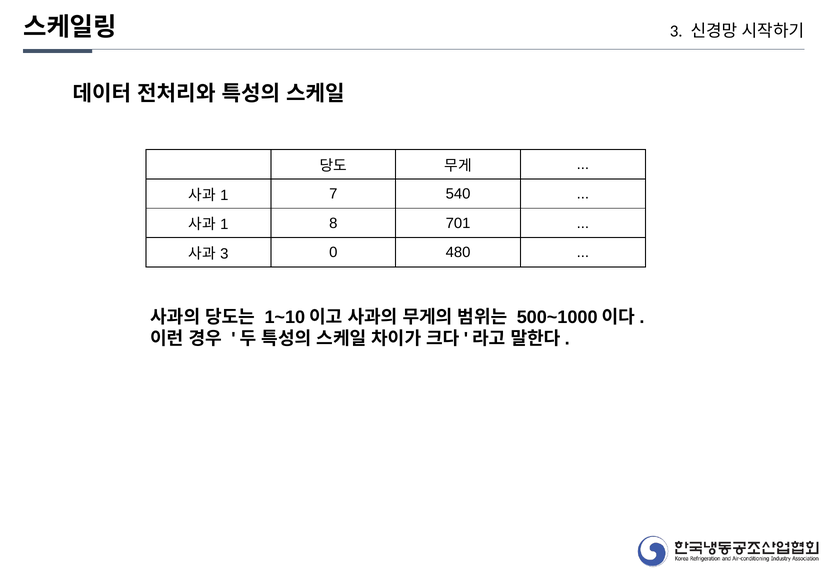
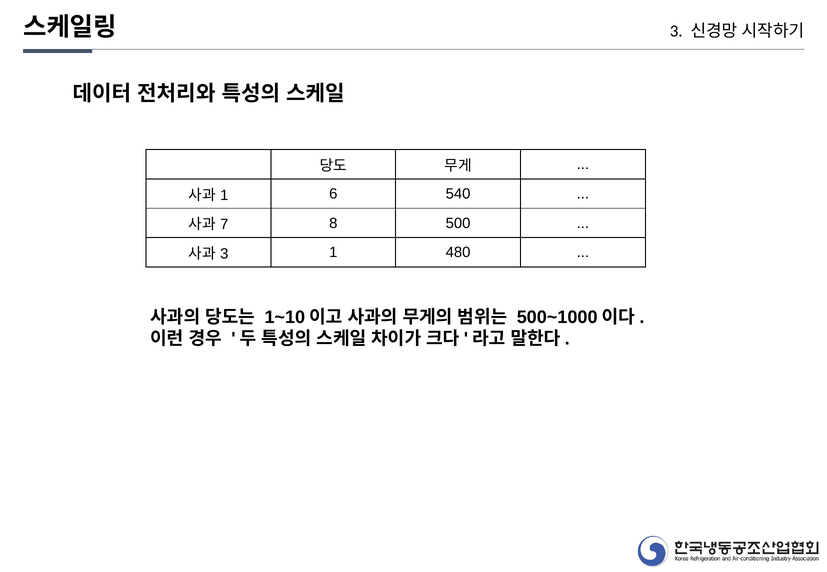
7: 7 -> 6
1 at (224, 225): 1 -> 7
701: 701 -> 500
3 0: 0 -> 1
